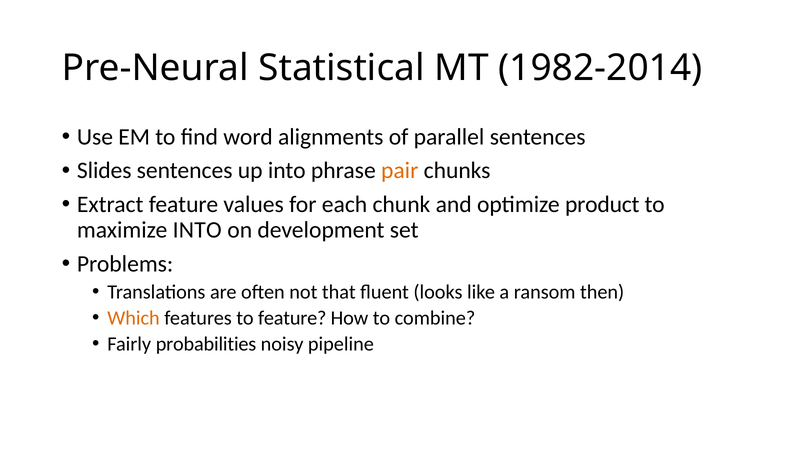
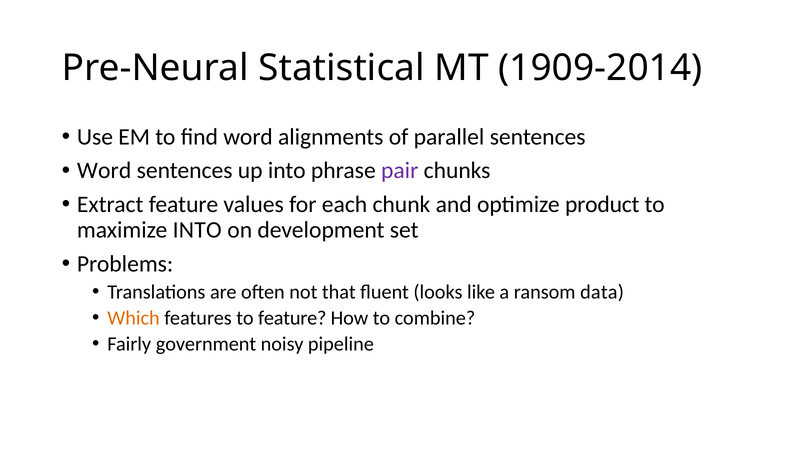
1982-2014: 1982-2014 -> 1909-2014
Slides at (104, 171): Slides -> Word
pair colour: orange -> purple
then: then -> data
probabilities: probabilities -> government
